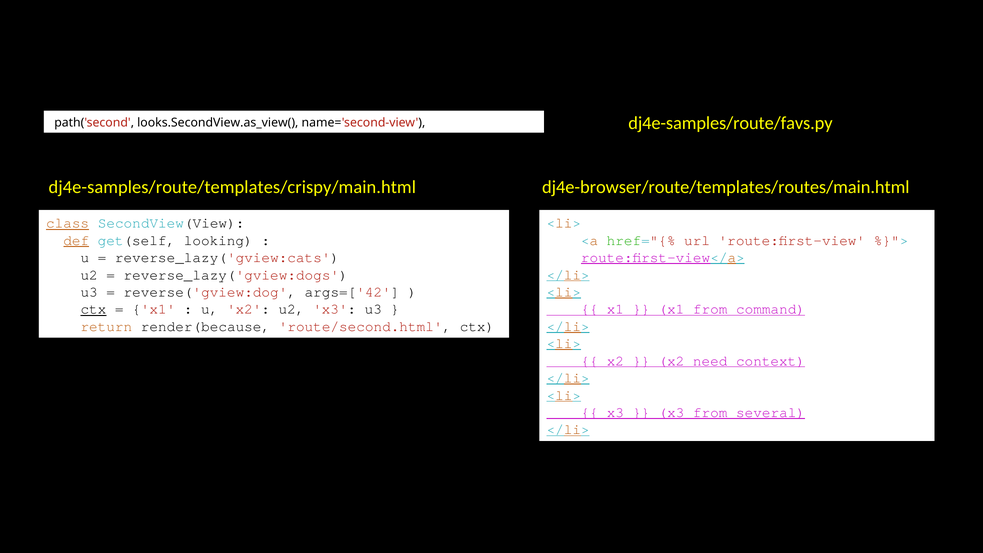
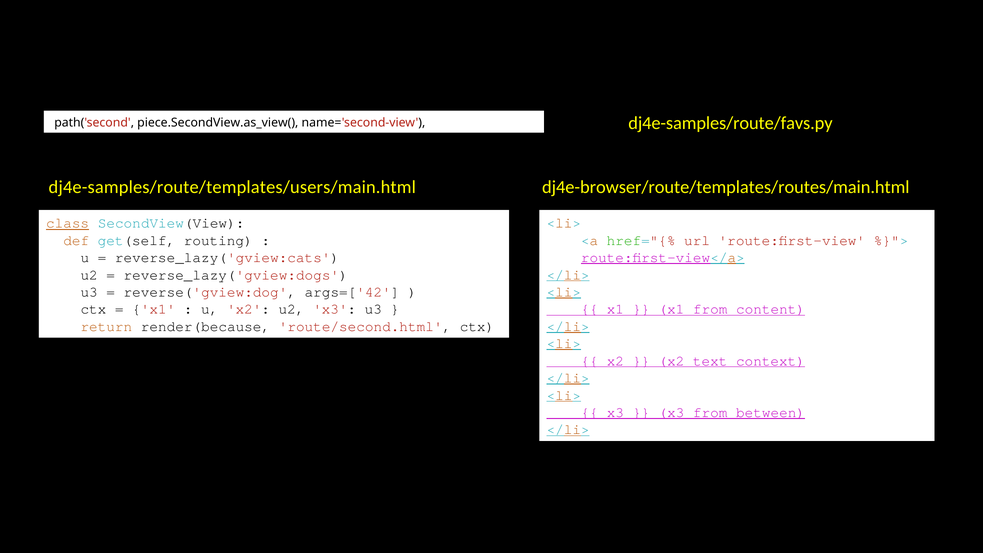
looks.SecondView.as_view(: looks.SecondView.as_view( -> piece.SecondView.as_view(
dj4e-samples/route/templates/crispy/main.html: dj4e-samples/route/templates/crispy/main.html -> dj4e-samples/route/templates/users/main.html
def underline: present -> none
looking: looking -> routing
ctx at (93, 309) underline: present -> none
command: command -> content
need: need -> text
several: several -> between
